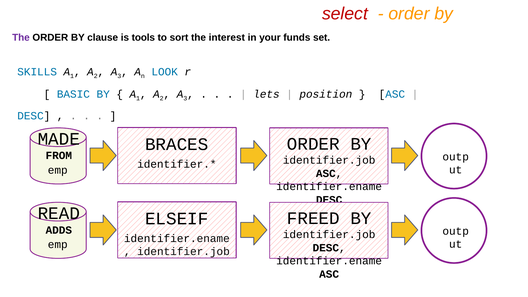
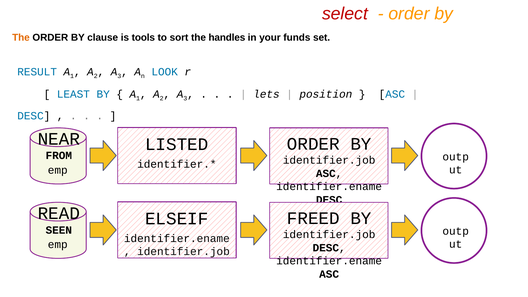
The at (21, 38) colour: purple -> orange
interest: interest -> handles
SKILLS: SKILLS -> RESULT
BASIC: BASIC -> LEAST
MADE: MADE -> NEAR
BRACES: BRACES -> LISTED
ADDS: ADDS -> SEEN
